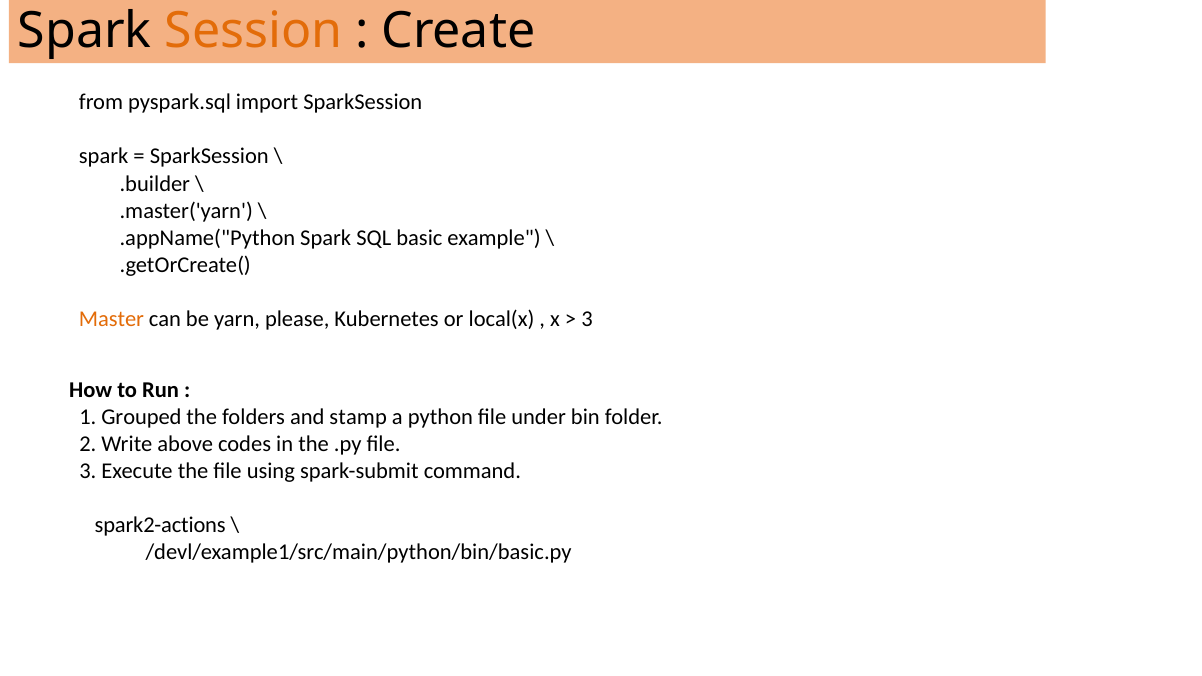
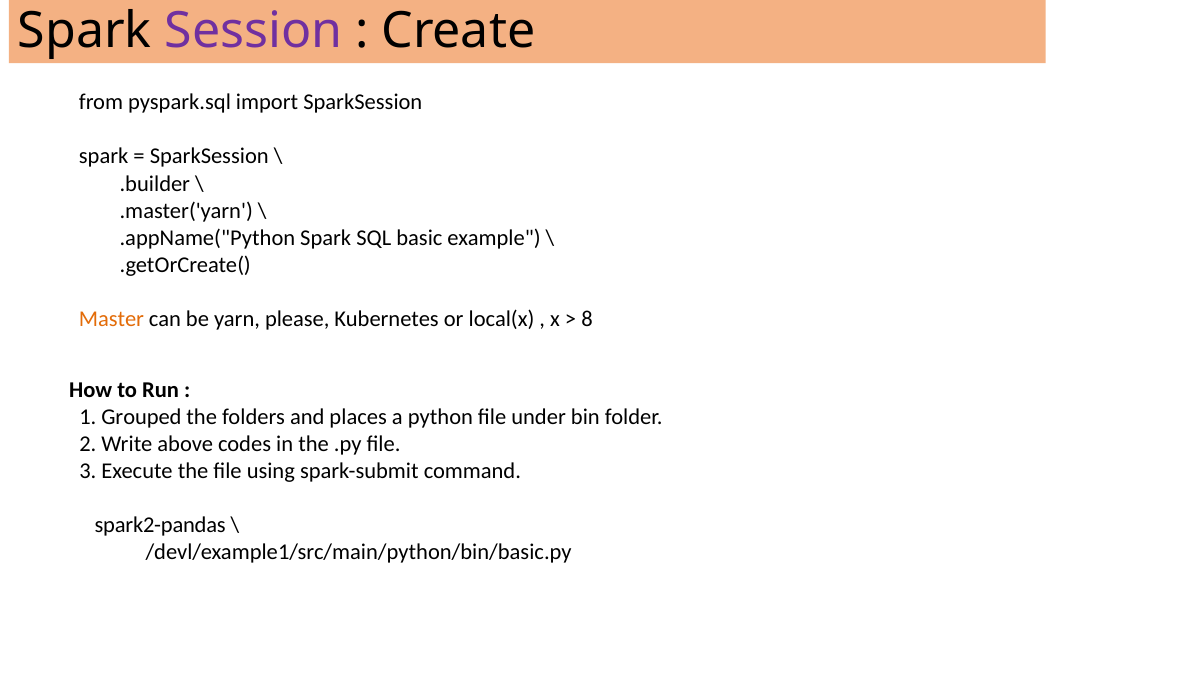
Session colour: orange -> purple
3 at (587, 319): 3 -> 8
stamp: stamp -> places
spark2-actions: spark2-actions -> spark2-pandas
